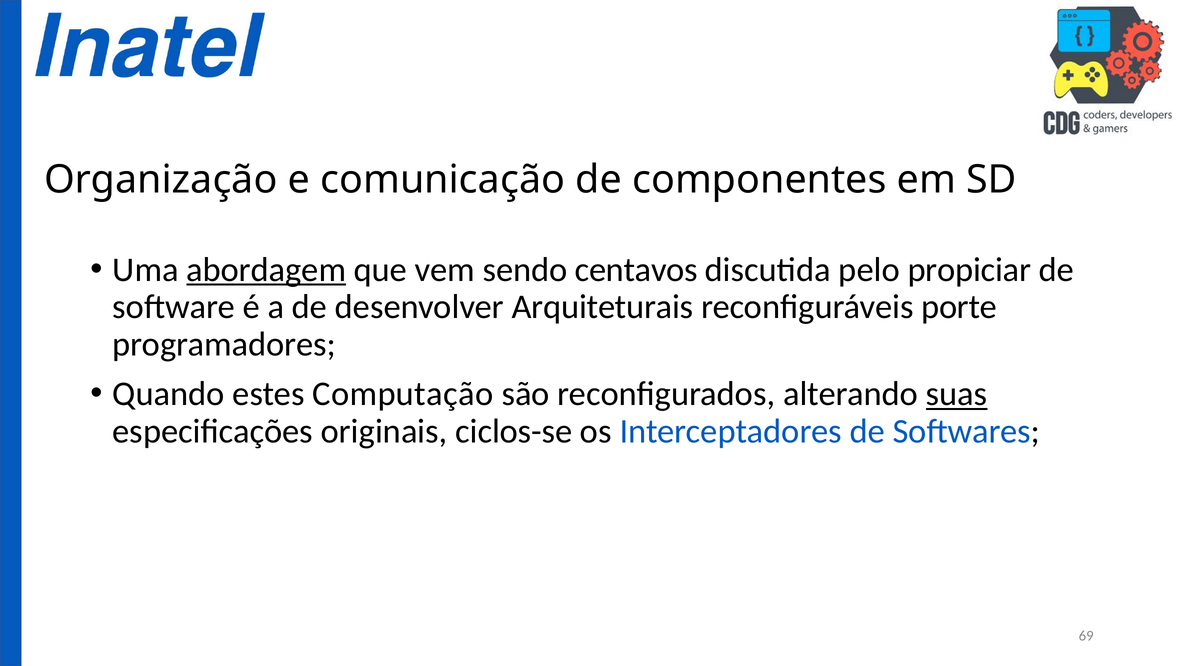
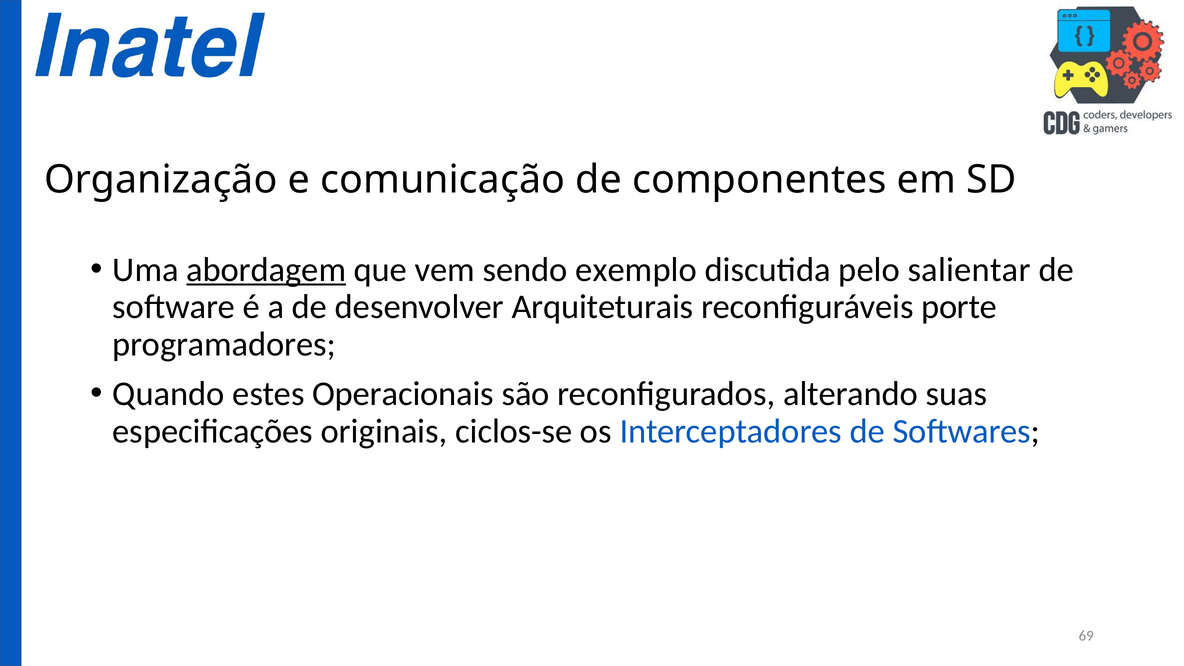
centavos: centavos -> exemplo
propiciar: propiciar -> salientar
Computação: Computação -> Operacionais
suas underline: present -> none
